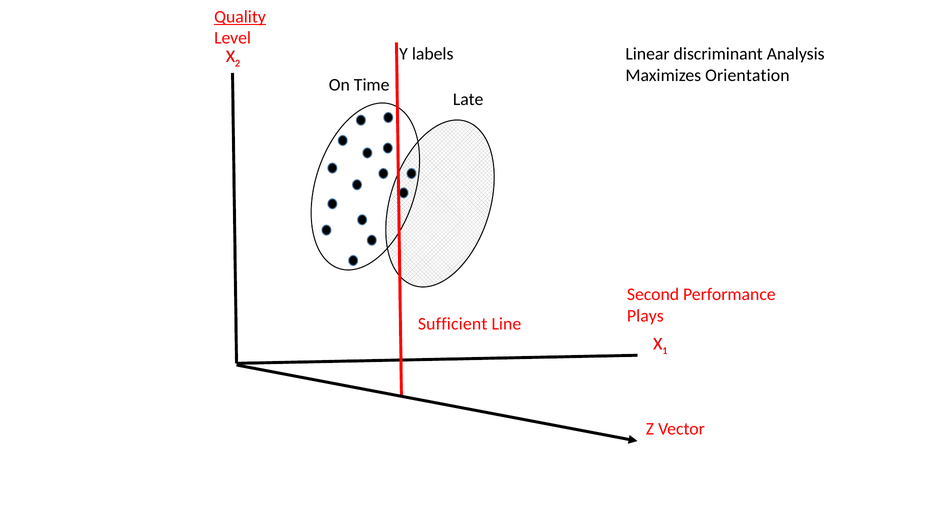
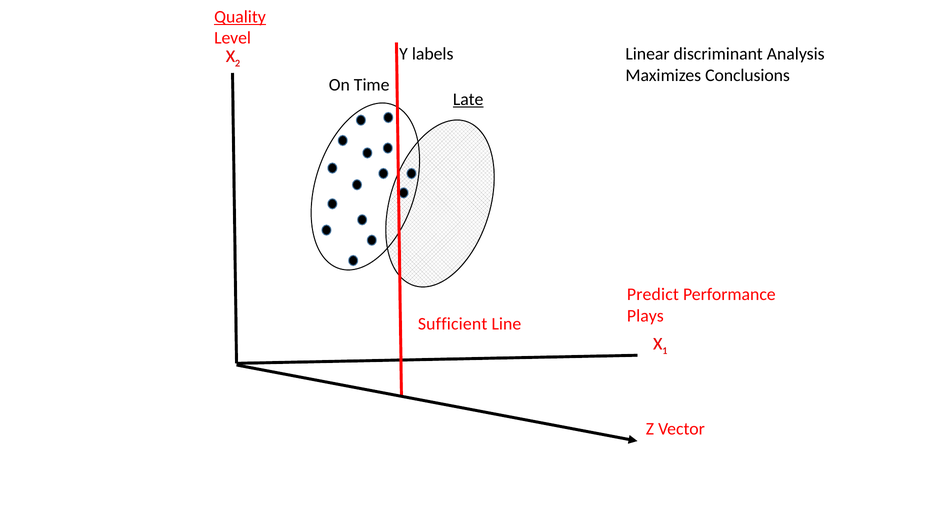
Orientation: Orientation -> Conclusions
Late underline: none -> present
Second: Second -> Predict
